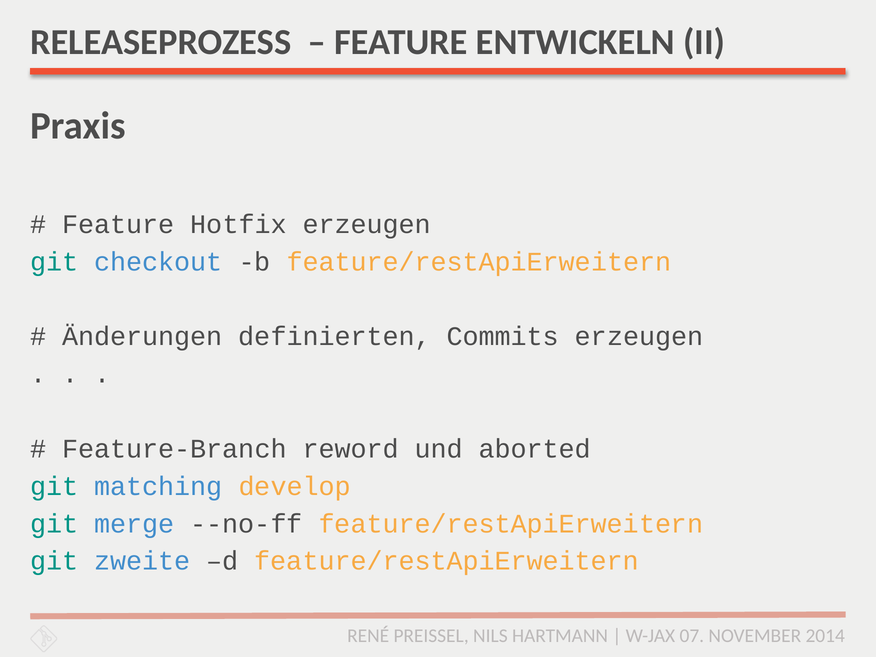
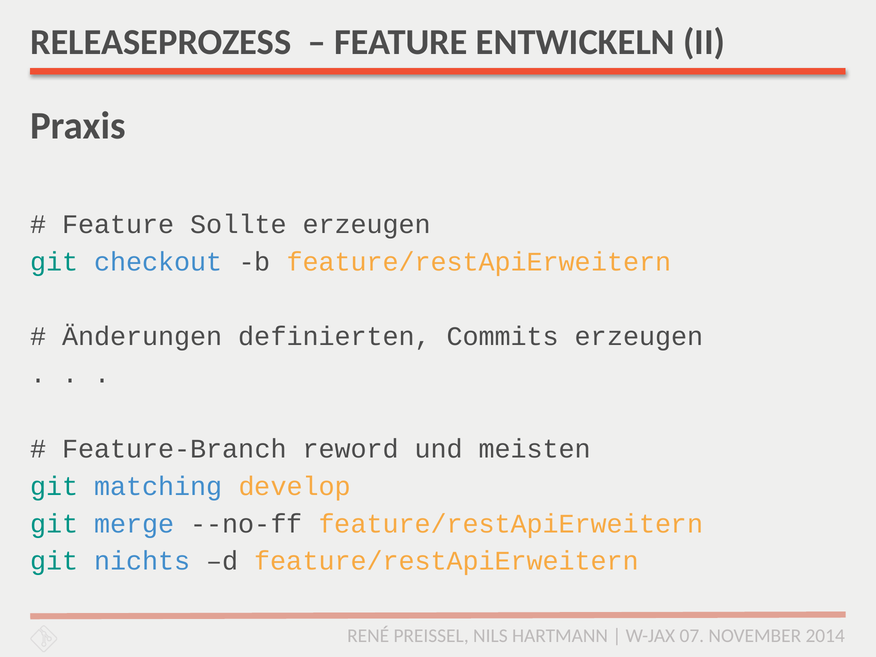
Hotfix: Hotfix -> Sollte
aborted: aborted -> meisten
zweite: zweite -> nichts
